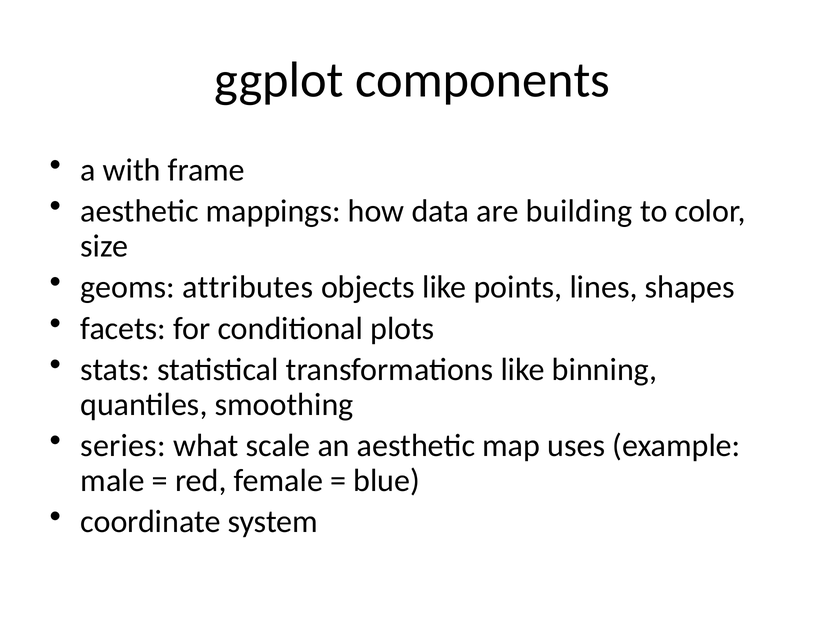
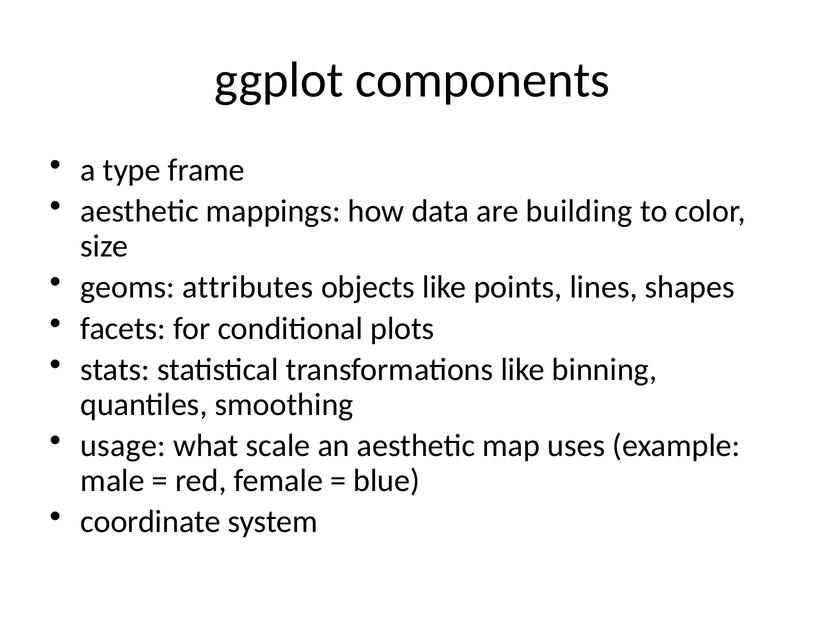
with: with -> type
series: series -> usage
